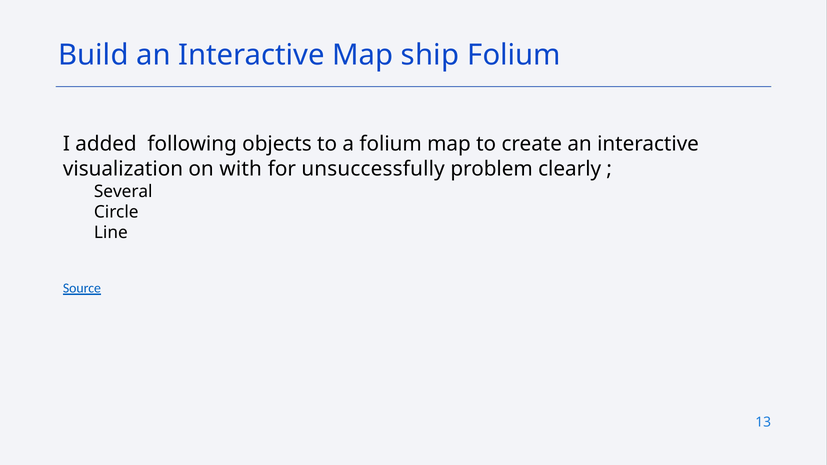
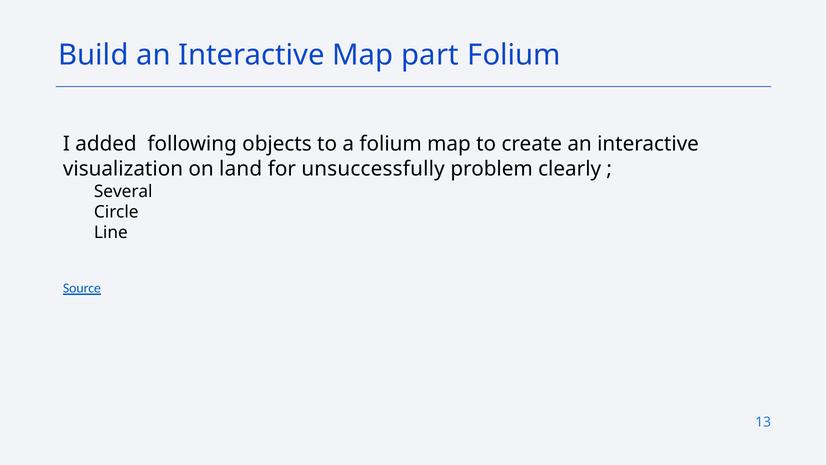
ship: ship -> part
with: with -> land
